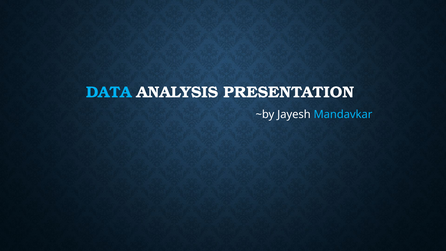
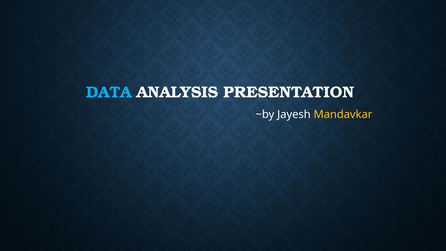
Mandavkar colour: light blue -> yellow
